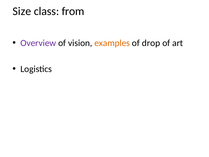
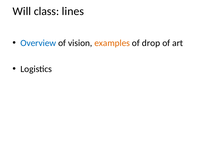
Size: Size -> Will
from: from -> lines
Overview colour: purple -> blue
